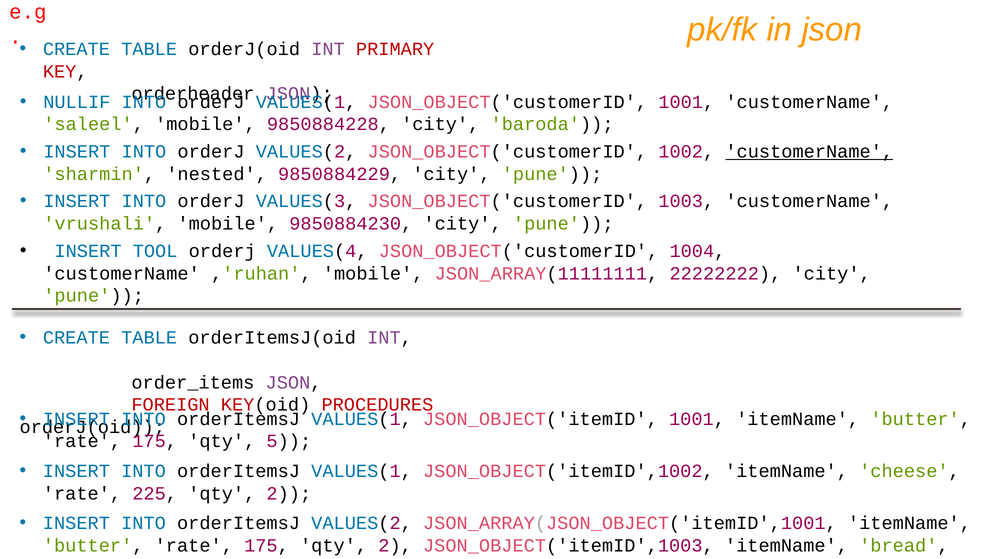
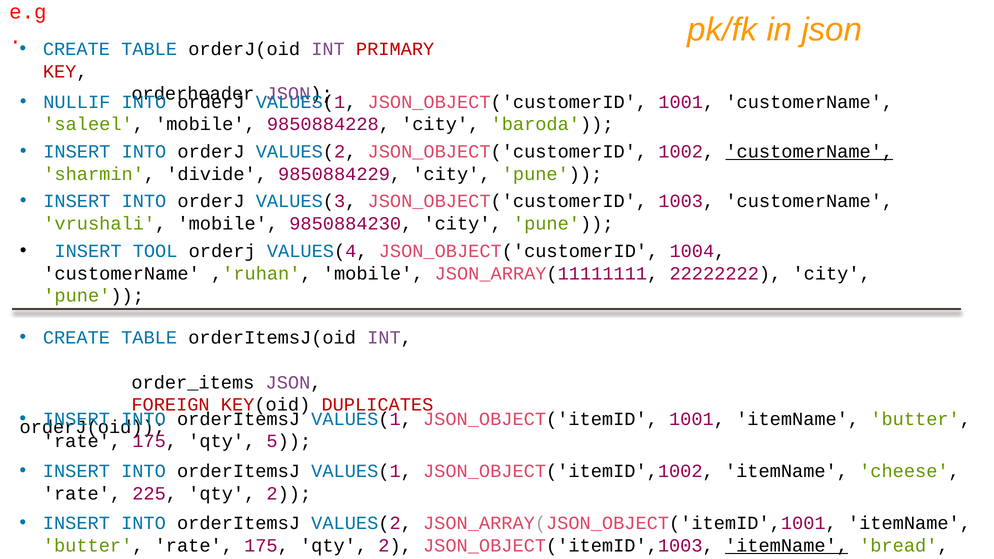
nested: nested -> divide
PROCEDURES: PROCEDURES -> DUPLICATES
itemName at (786, 546) underline: none -> present
